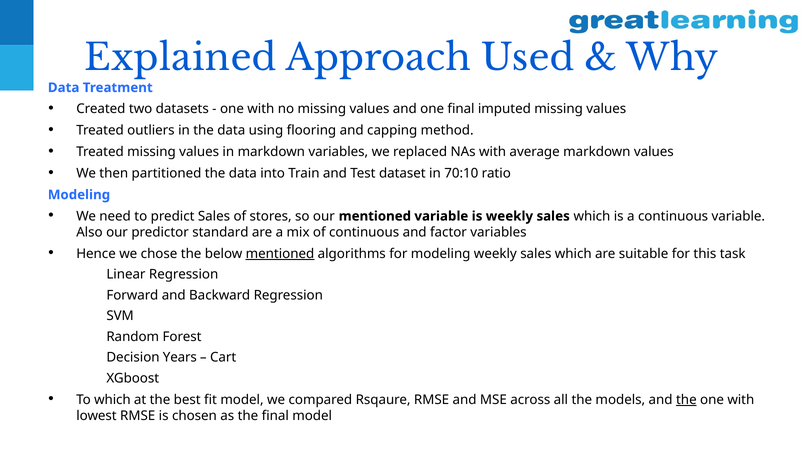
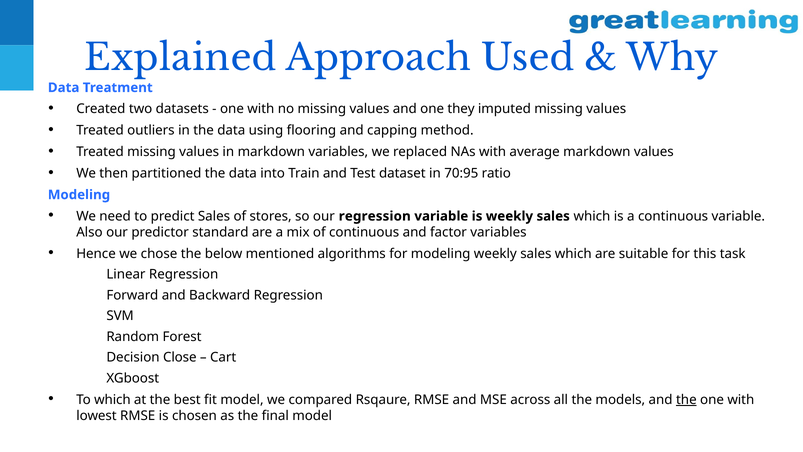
one final: final -> they
70:10: 70:10 -> 70:95
our mentioned: mentioned -> regression
mentioned at (280, 254) underline: present -> none
Years: Years -> Close
